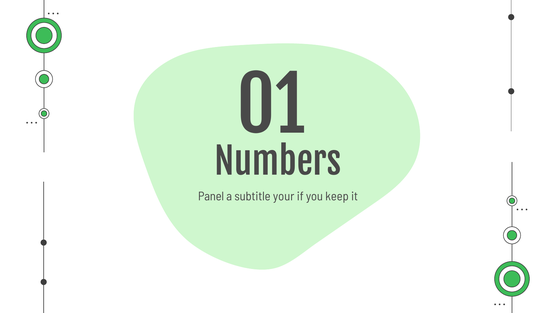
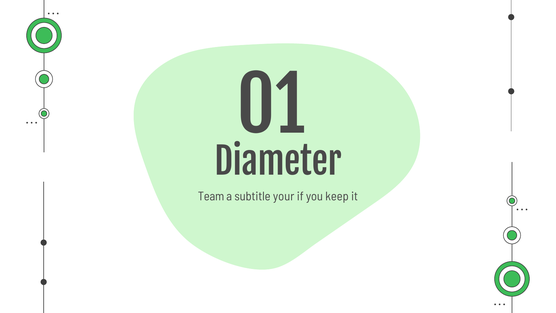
Numbers: Numbers -> Diameter
Panel: Panel -> Team
